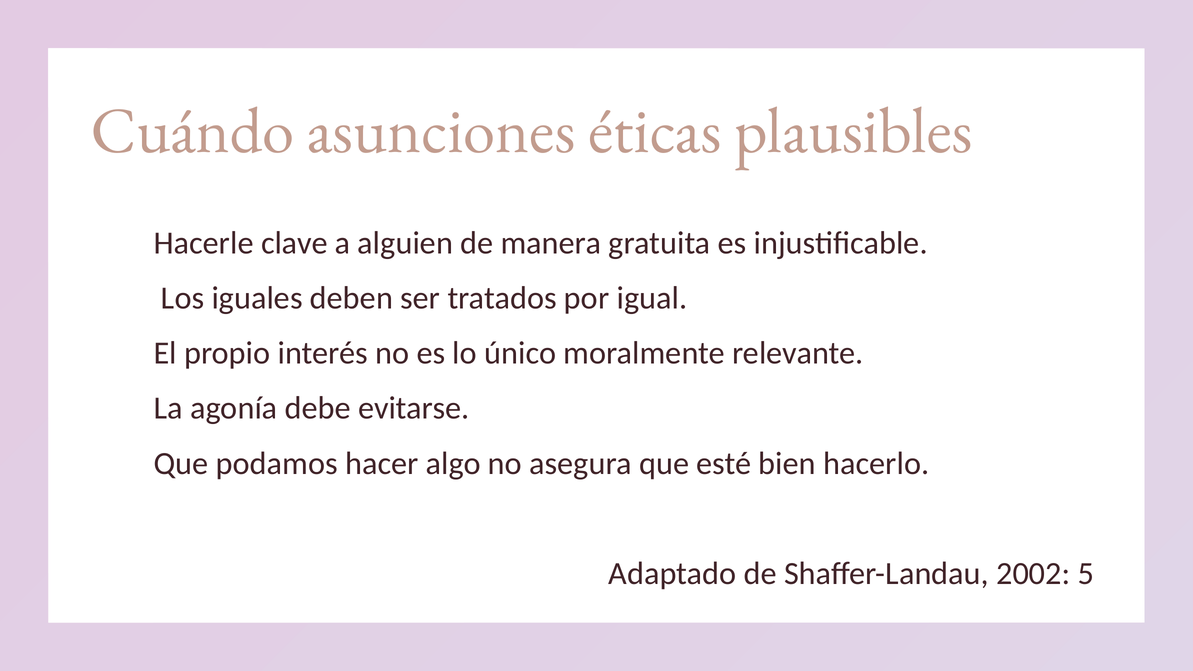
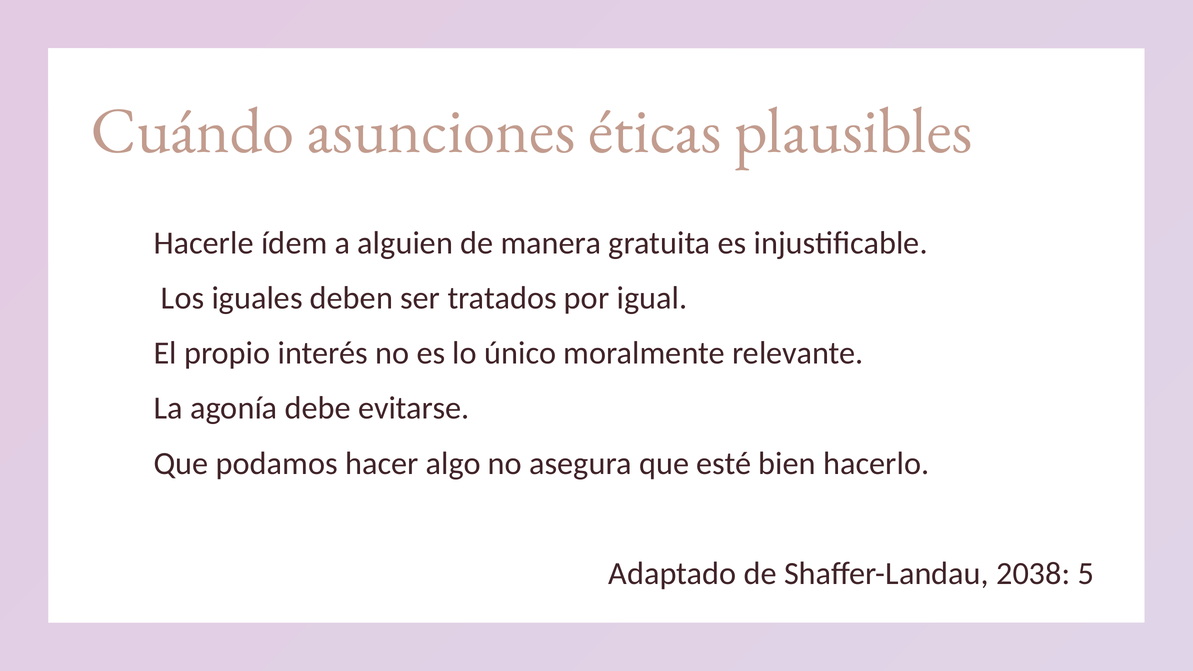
clave: clave -> ídem
2002: 2002 -> 2038
